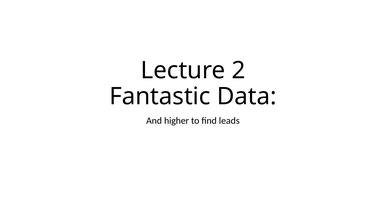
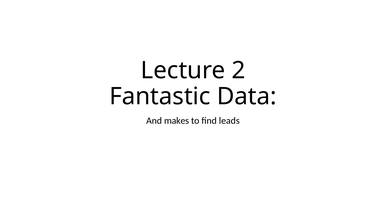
higher: higher -> makes
